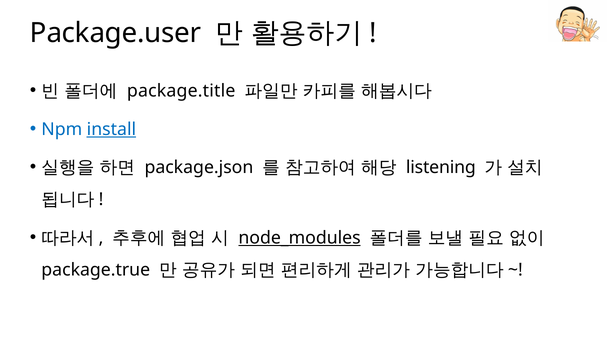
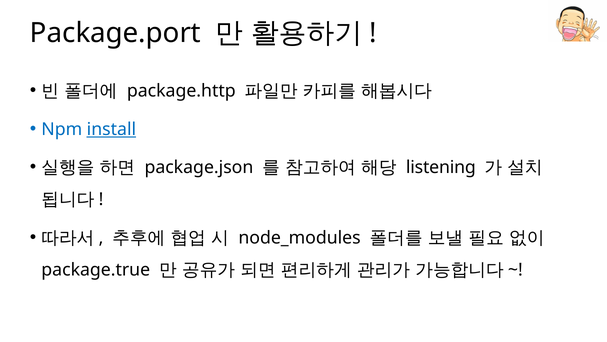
Package.user: Package.user -> Package.port
package.title: package.title -> package.http
node_modules underline: present -> none
